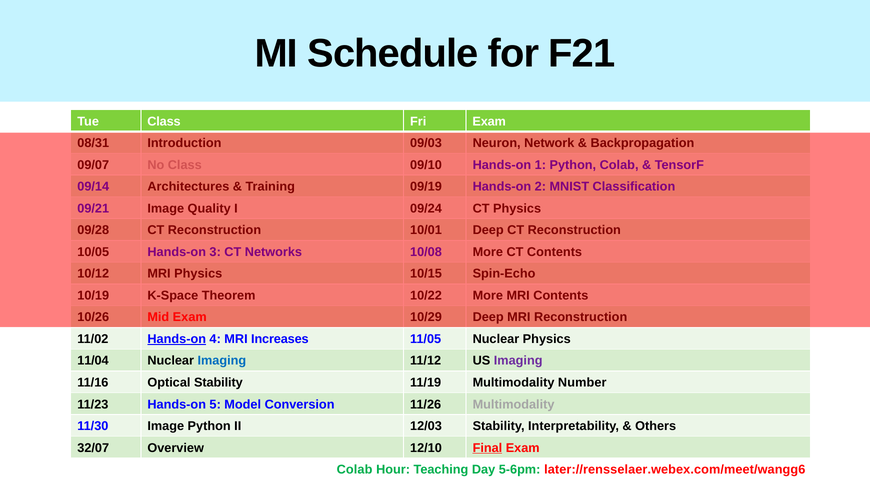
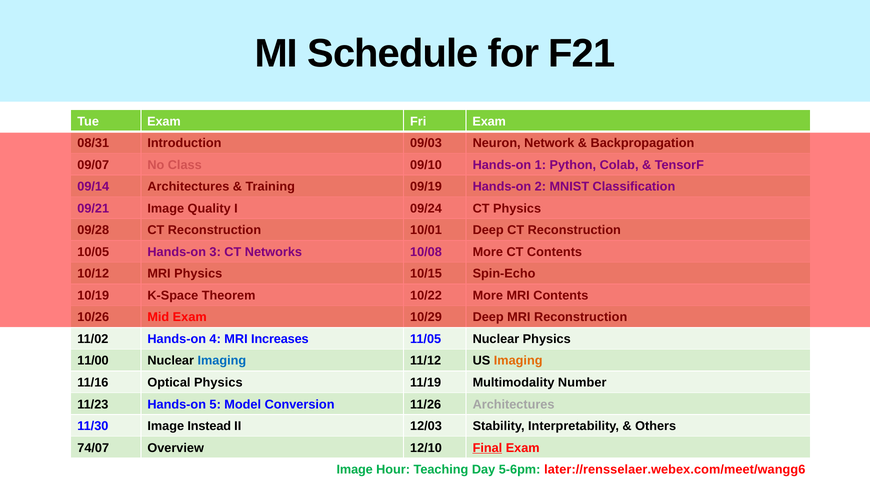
Tue Class: Class -> Exam
Hands-on at (177, 339) underline: present -> none
11/04: 11/04 -> 11/00
Imaging at (518, 361) colour: purple -> orange
Optical Stability: Stability -> Physics
11/26 Multimodality: Multimodality -> Architectures
Image Python: Python -> Instead
32/07: 32/07 -> 74/07
Colab at (355, 470): Colab -> Image
